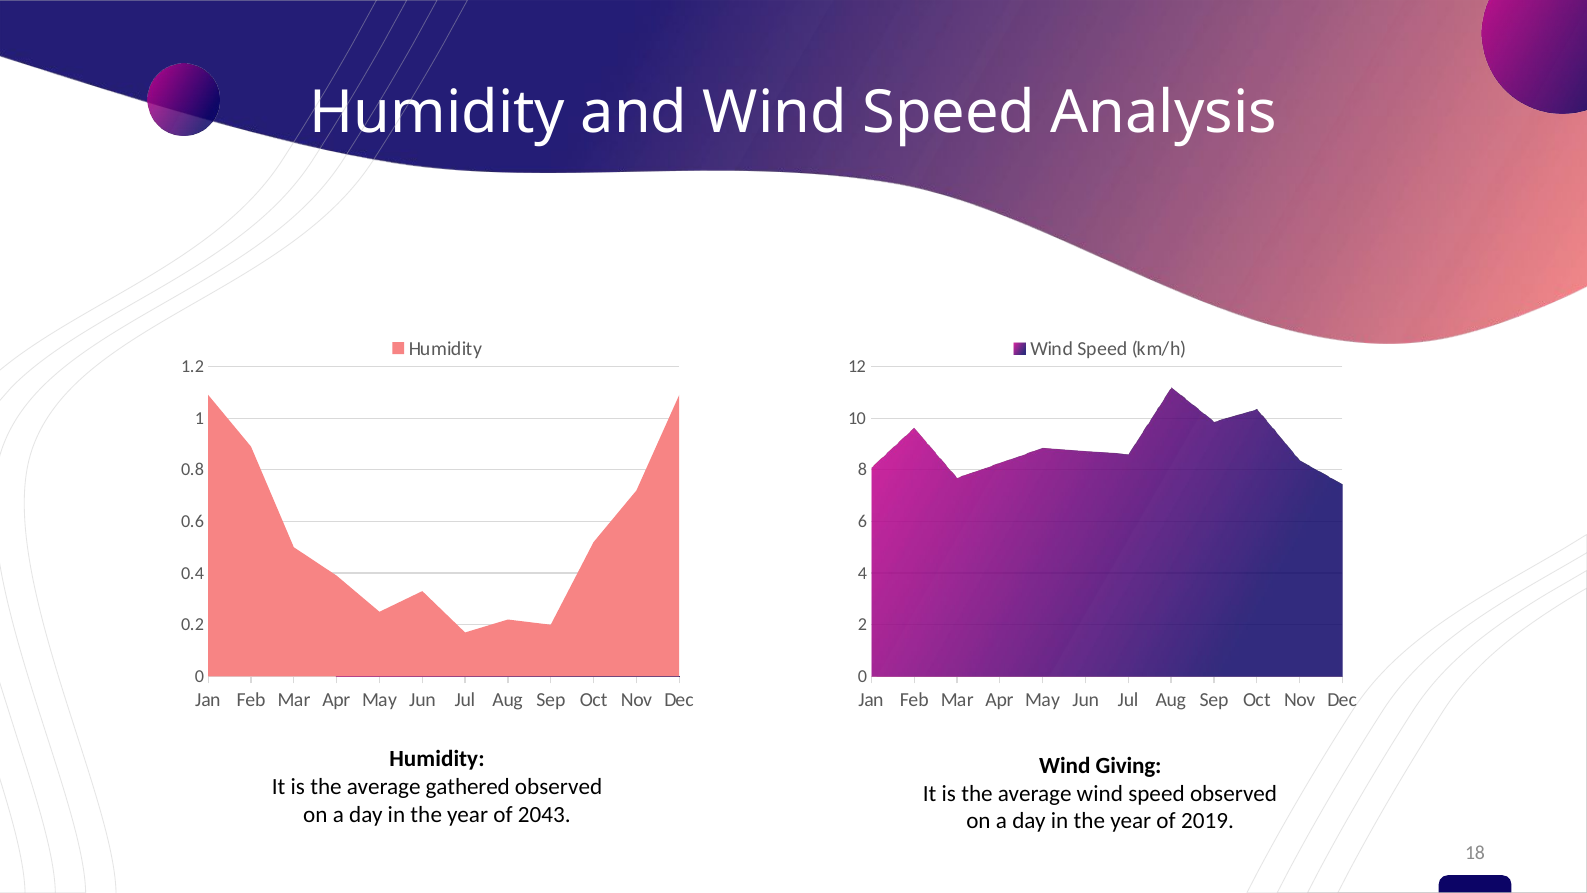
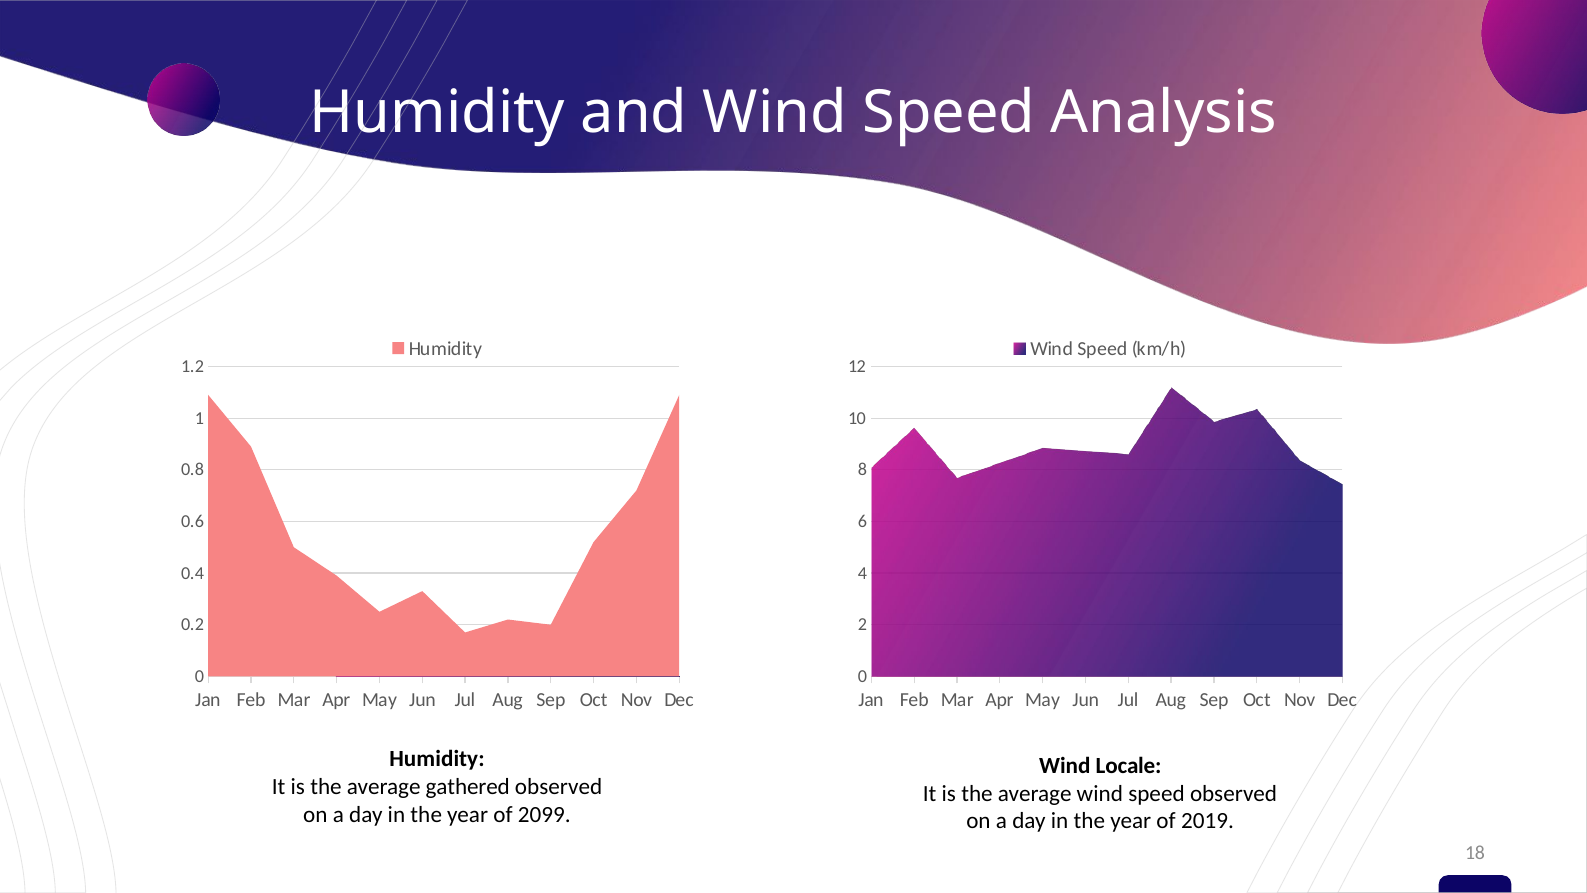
Giving: Giving -> Locale
2043: 2043 -> 2099
